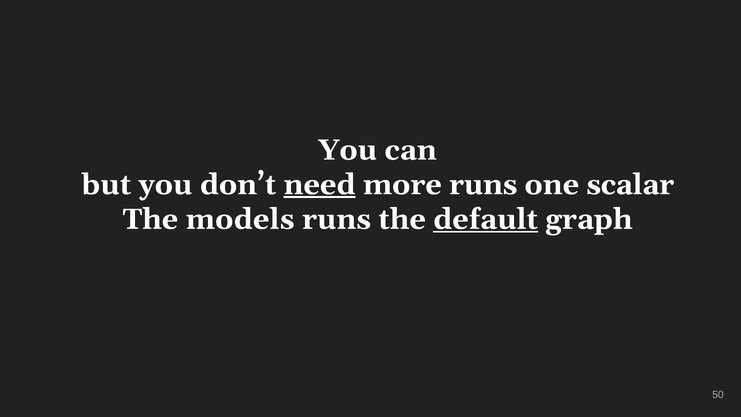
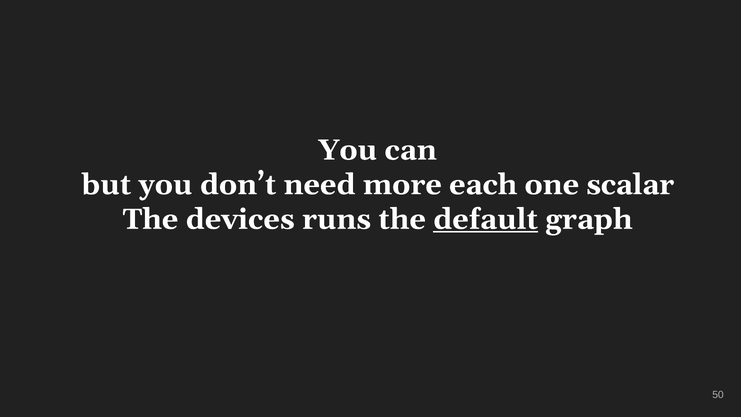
need underline: present -> none
more runs: runs -> each
models: models -> devices
